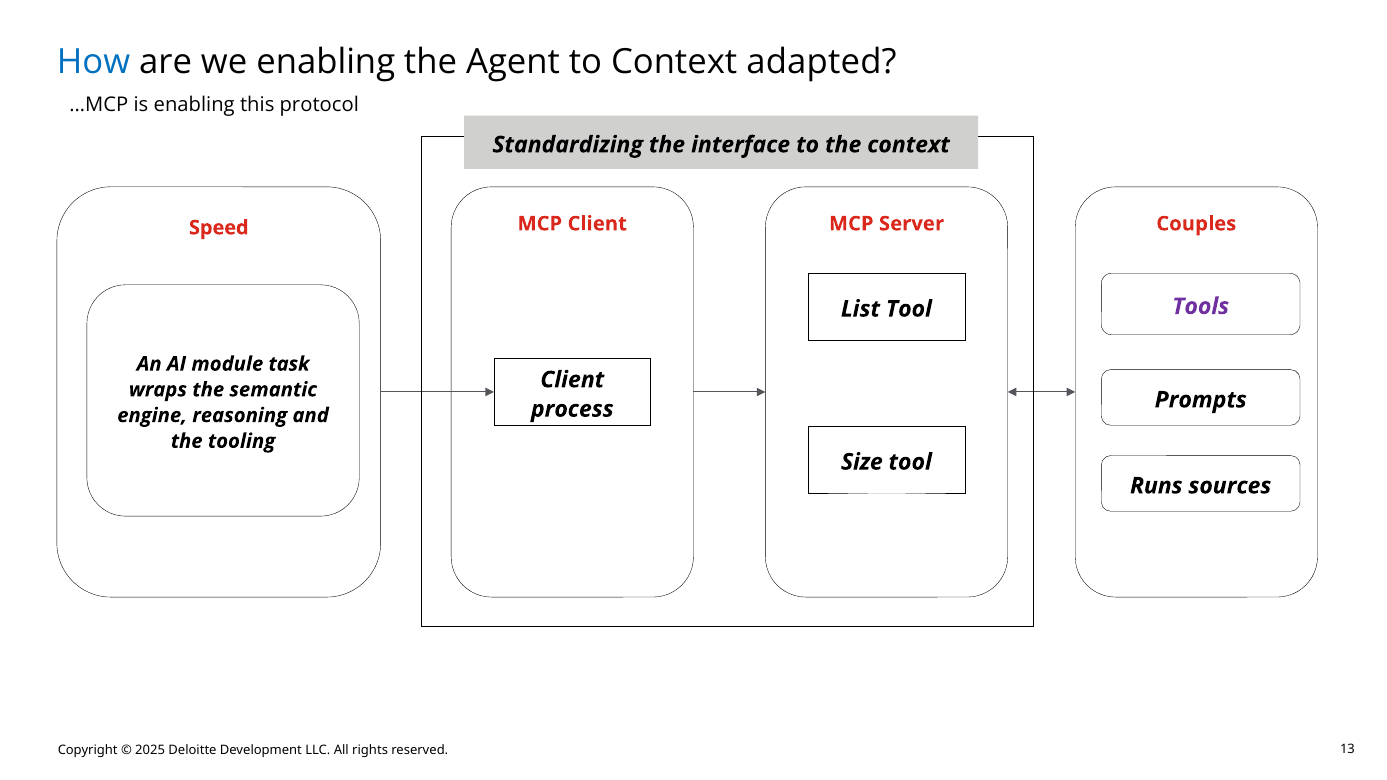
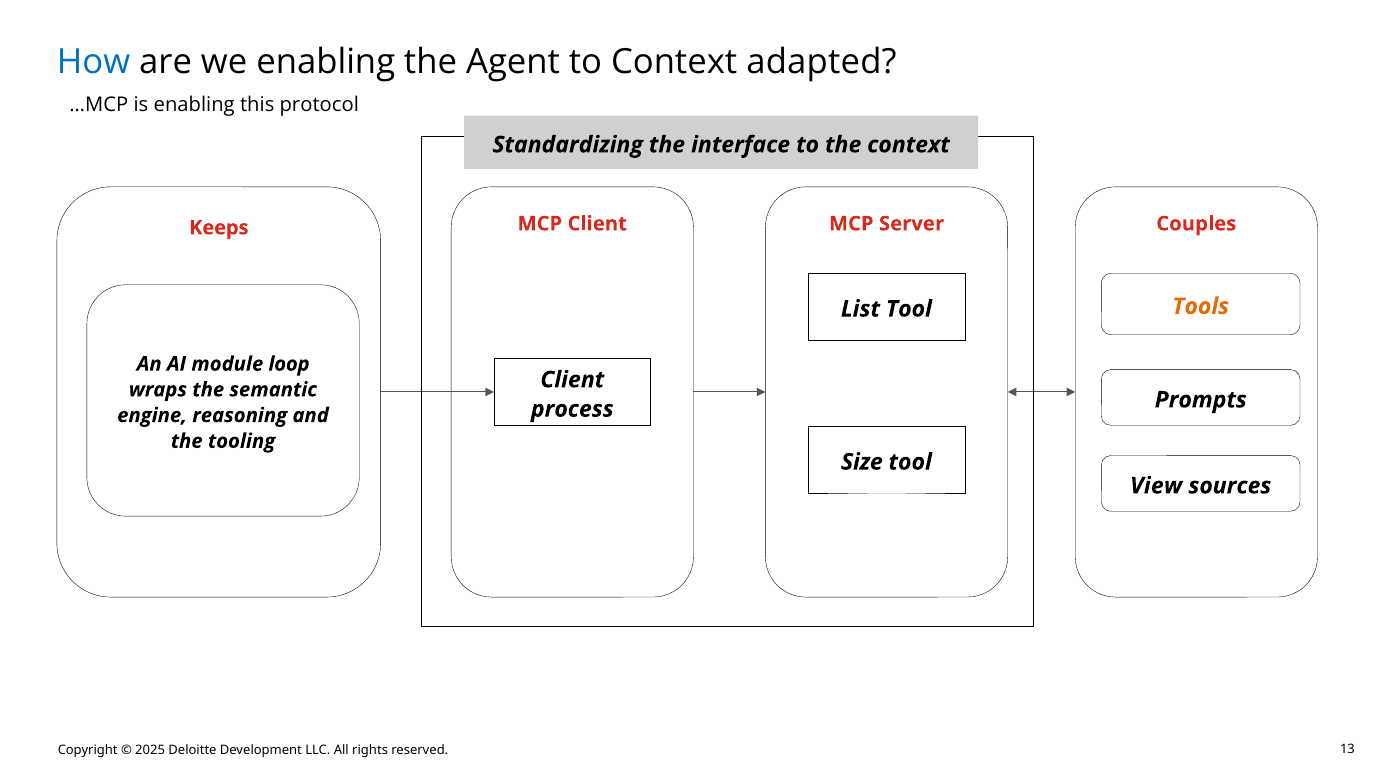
Speed: Speed -> Keeps
Tools colour: purple -> orange
task: task -> loop
Runs: Runs -> View
